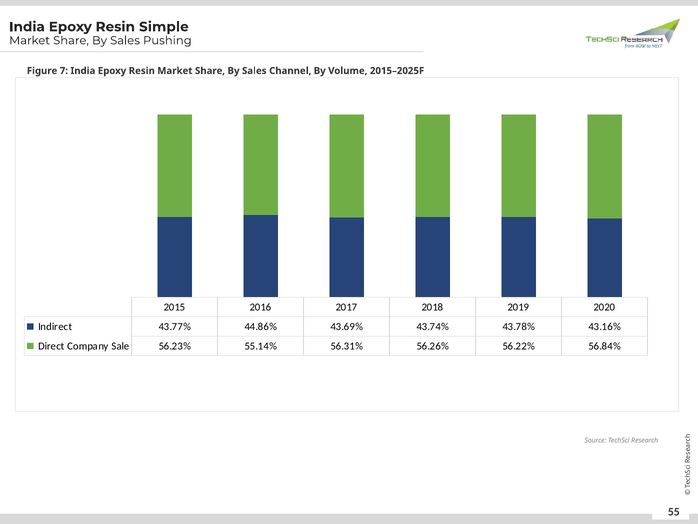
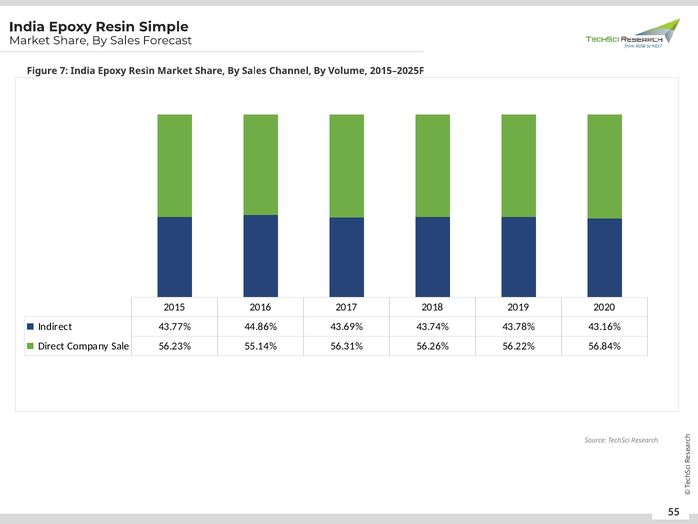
Pushing: Pushing -> Forecast
